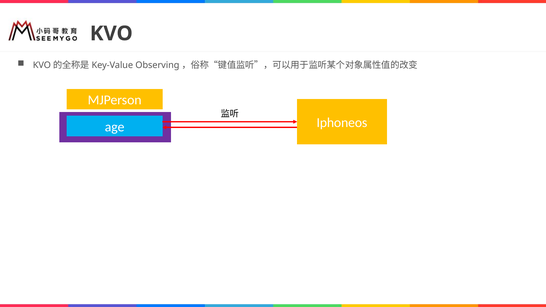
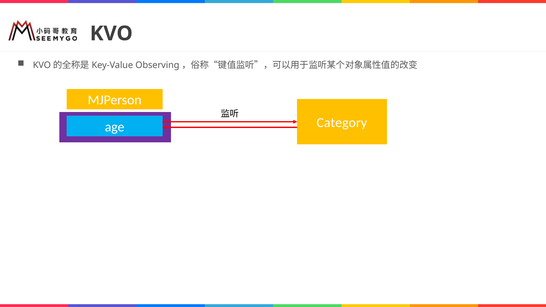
Iphoneos: Iphoneos -> Category
